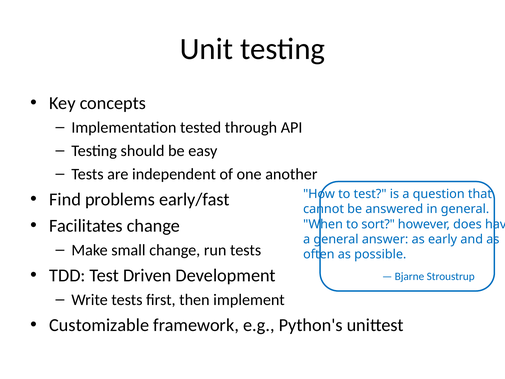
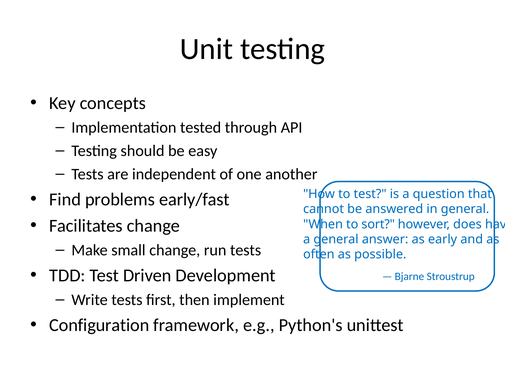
Customizable: Customizable -> Configuration
